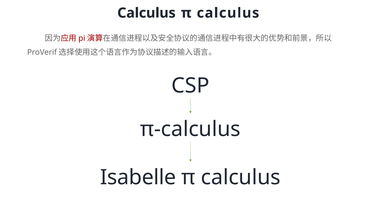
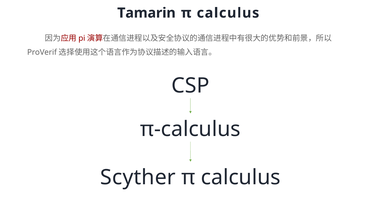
Calculus at (146, 13): Calculus -> Tamarin
Isabelle: Isabelle -> Scyther
